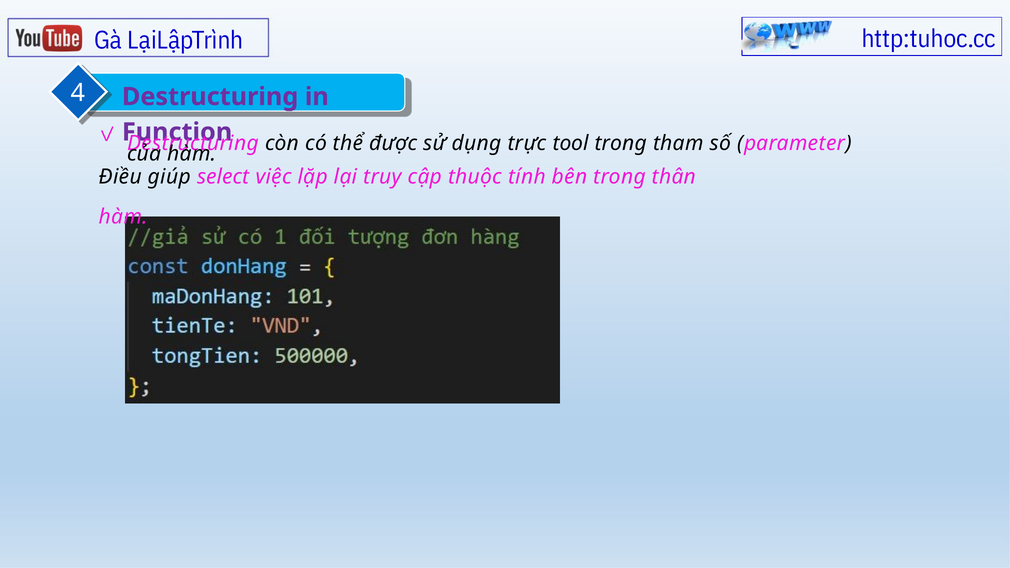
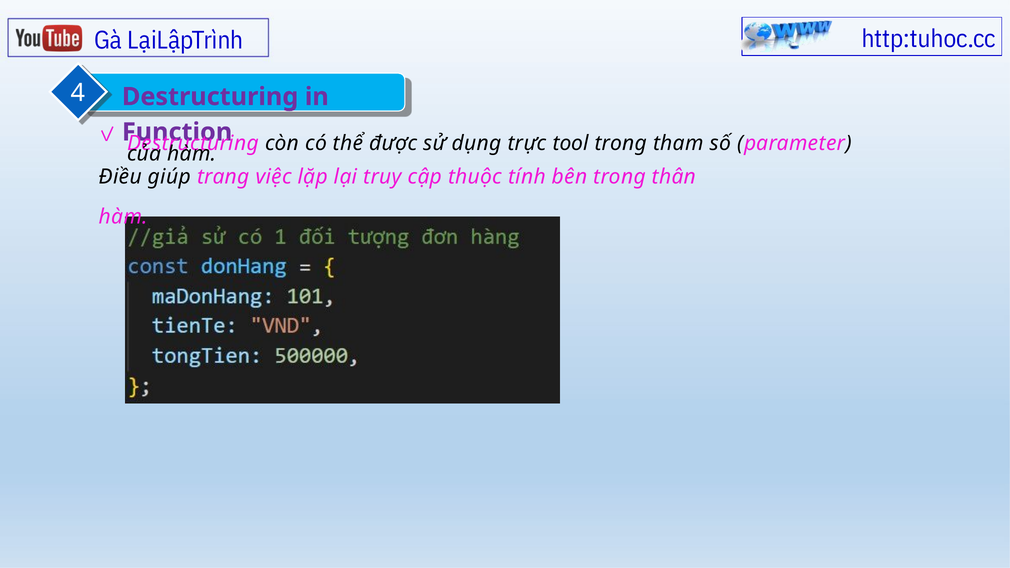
select: select -> trang
